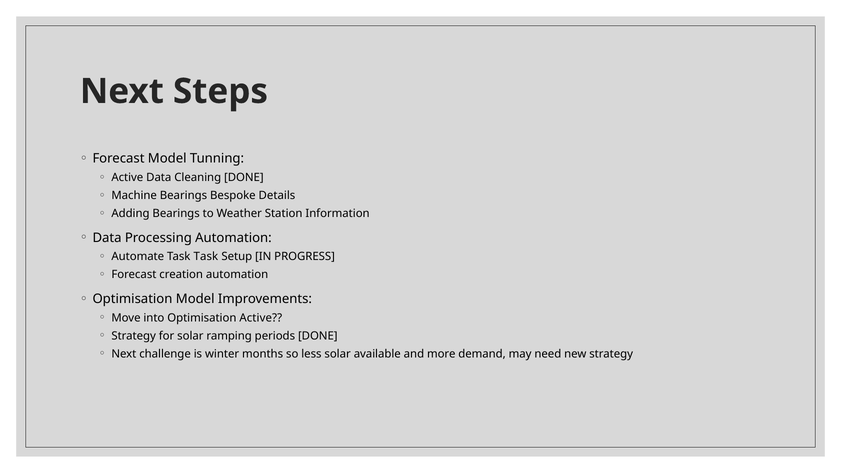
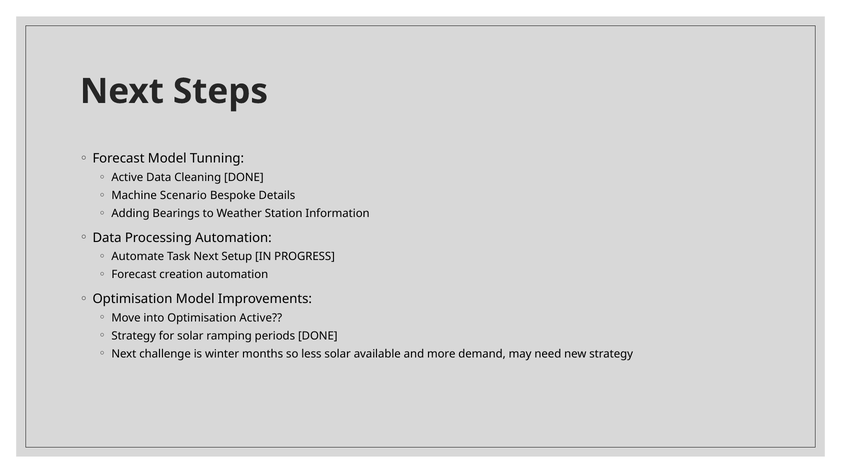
Machine Bearings: Bearings -> Scenario
Task Task: Task -> Next
